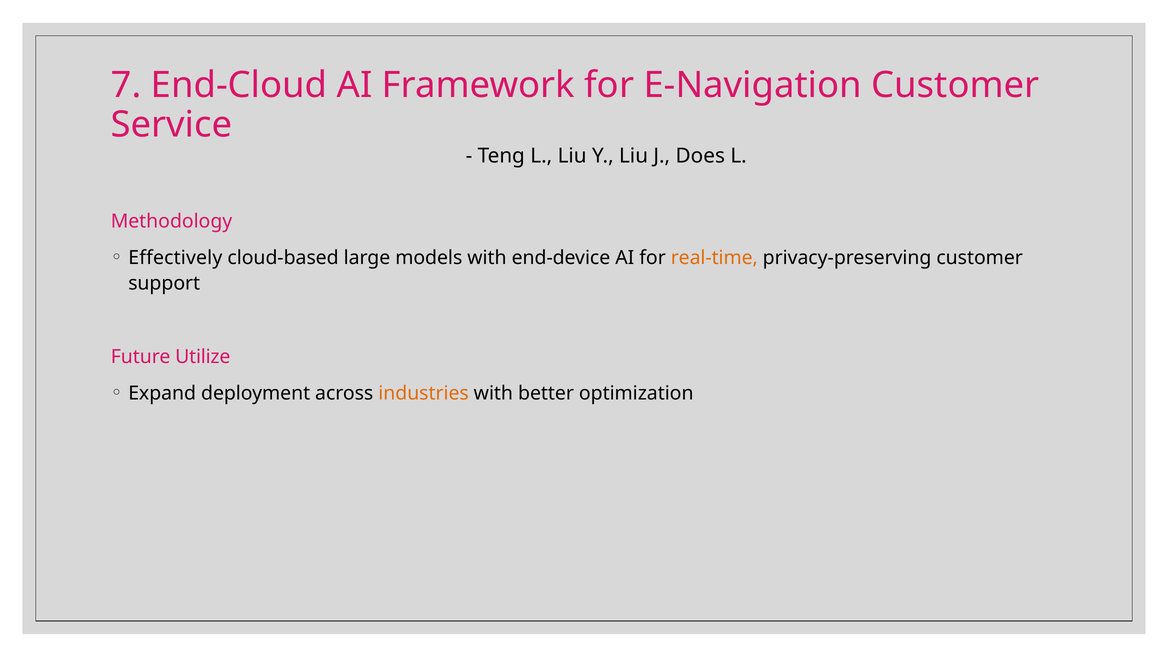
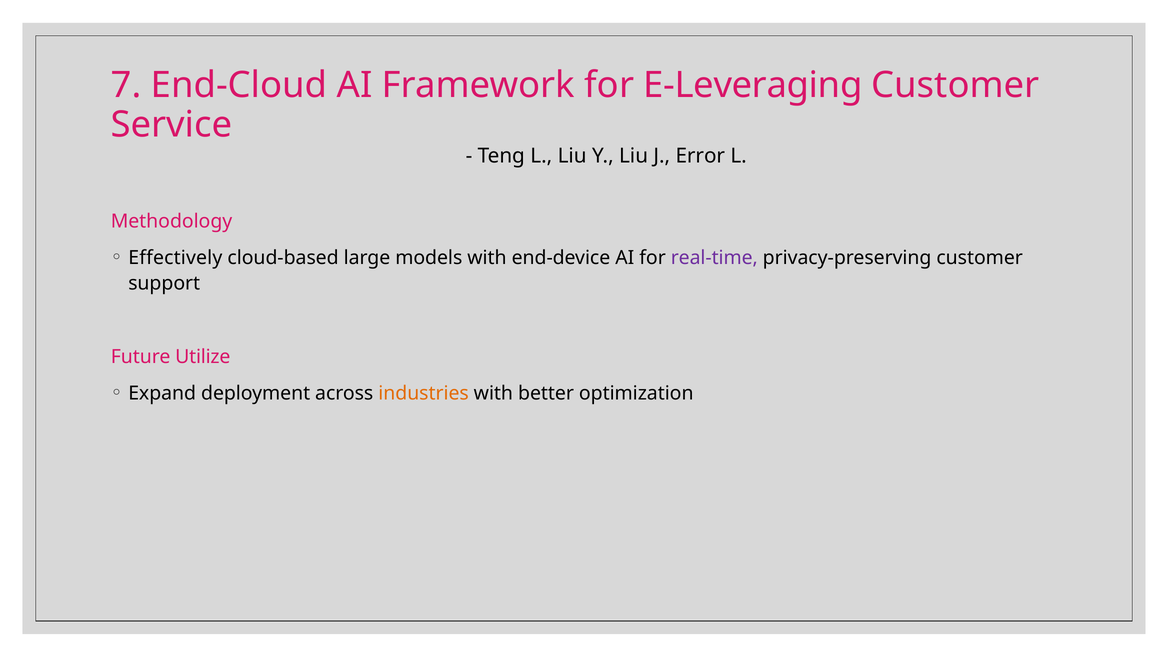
E-Navigation: E-Navigation -> E-Leveraging
Does: Does -> Error
real-time colour: orange -> purple
